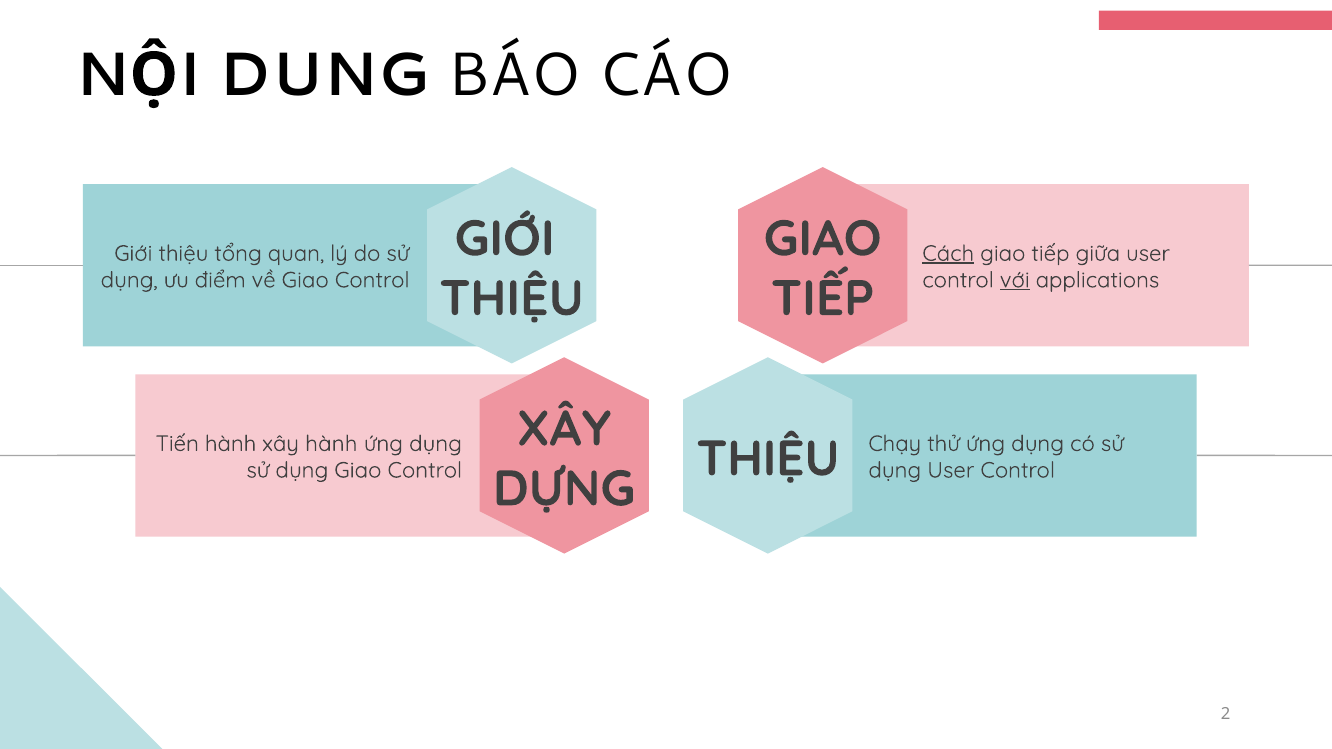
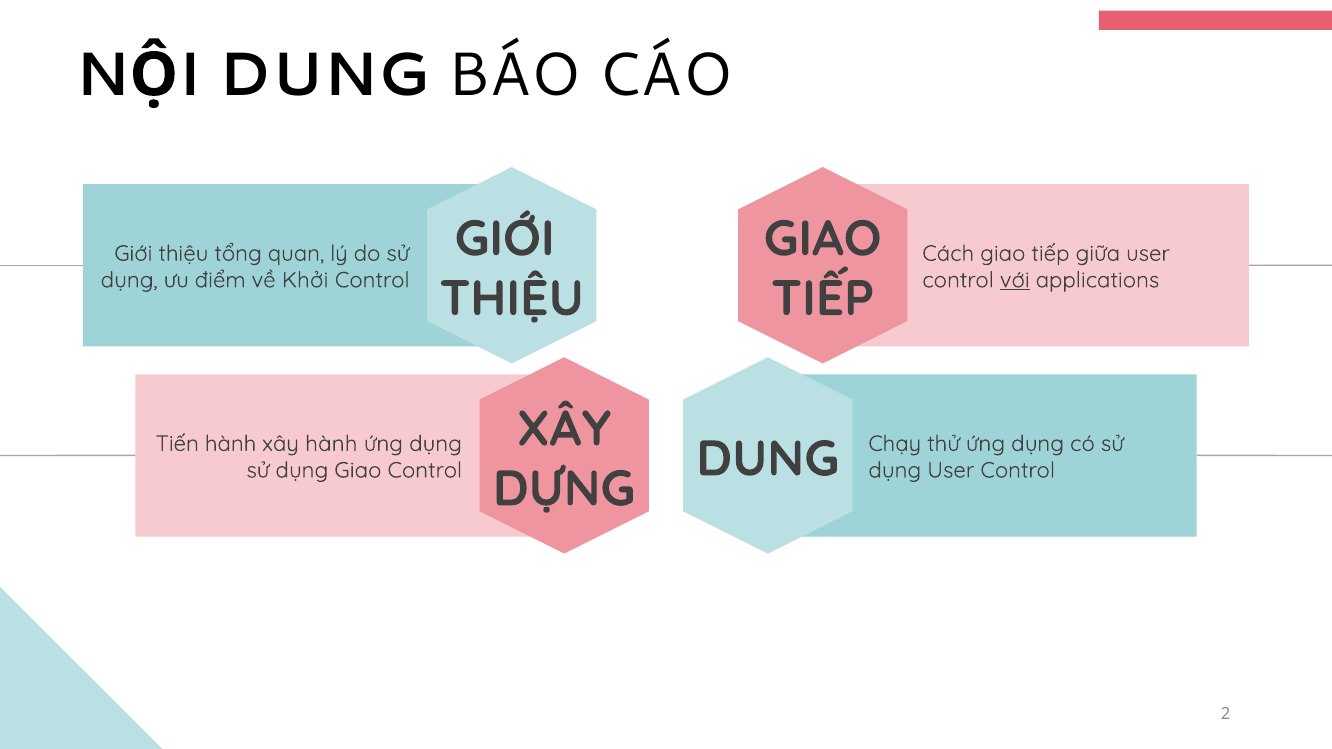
Cách underline: present -> none
về Giao: Giao -> Khởi
THIỆU at (768, 459): THIỆU -> DUNG
